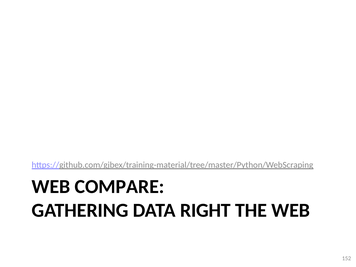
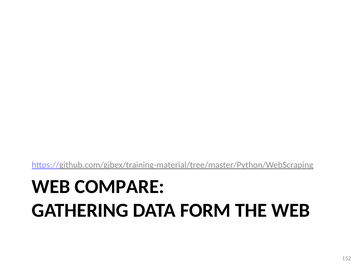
RIGHT: RIGHT -> FORM
